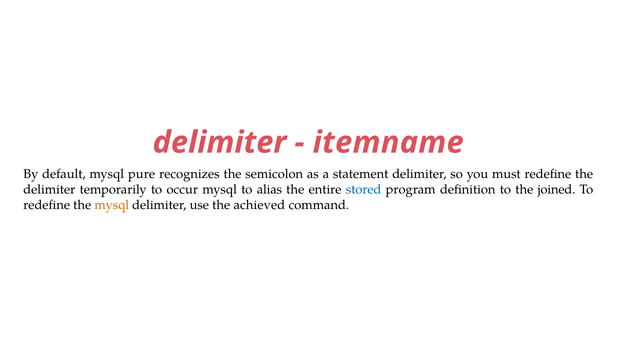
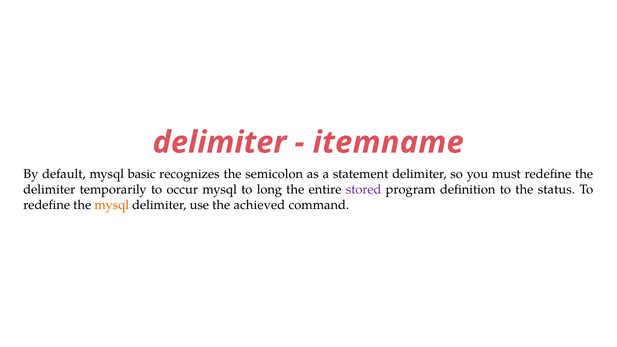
pure: pure -> basic
alias: alias -> long
stored colour: blue -> purple
joined: joined -> status
